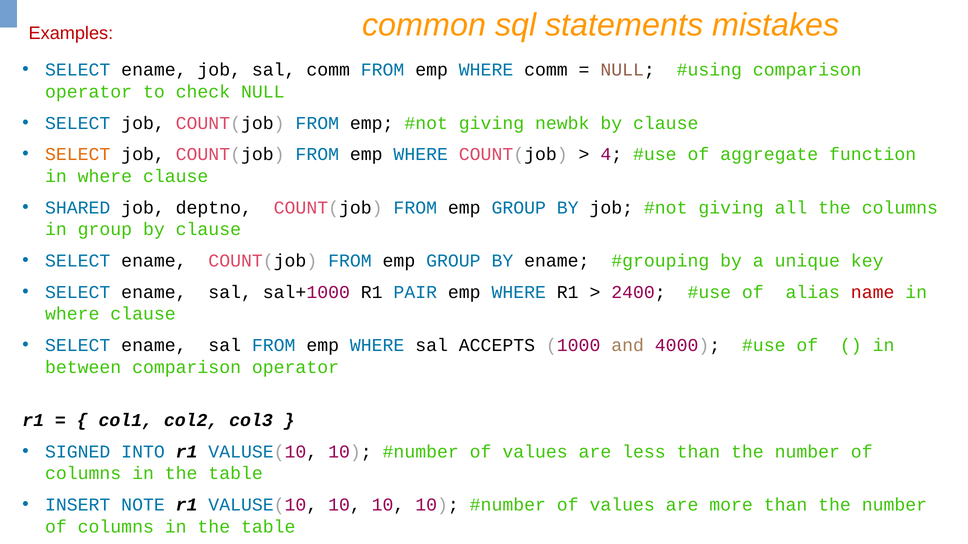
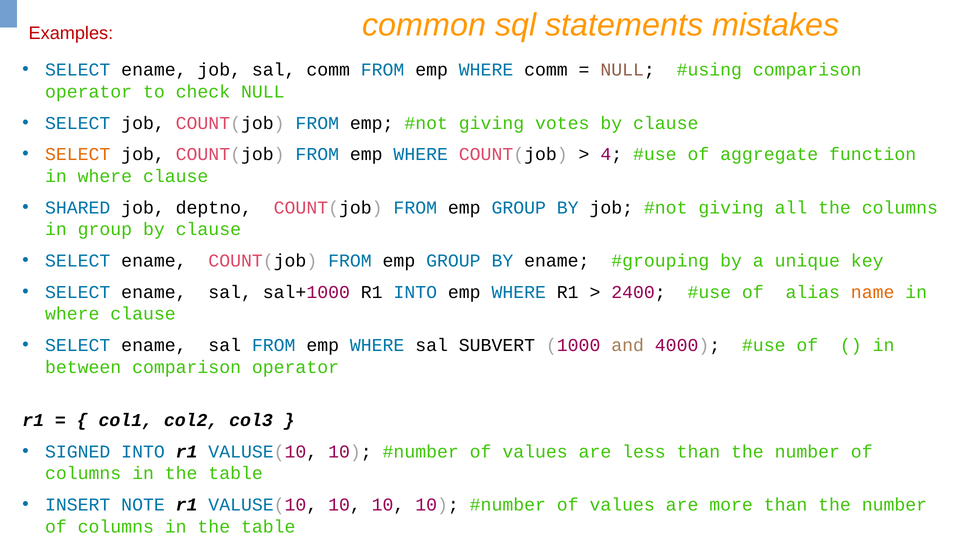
newbk: newbk -> votes
R1 PAIR: PAIR -> INTO
name colour: red -> orange
ACCEPTS: ACCEPTS -> SUBVERT
